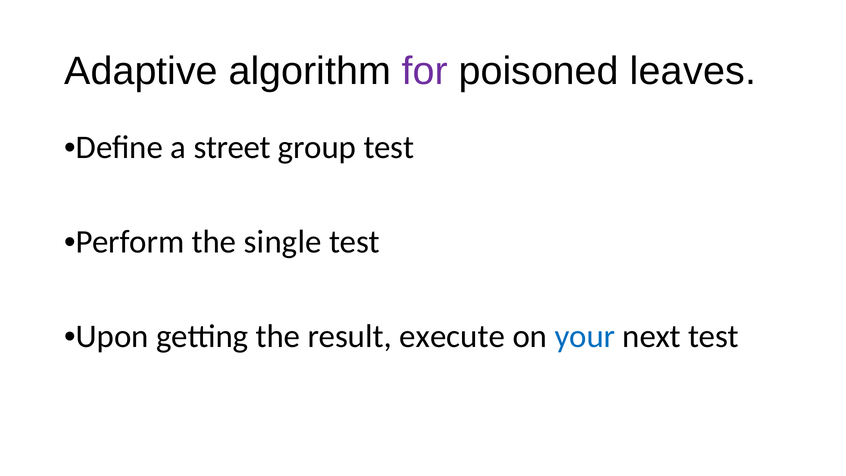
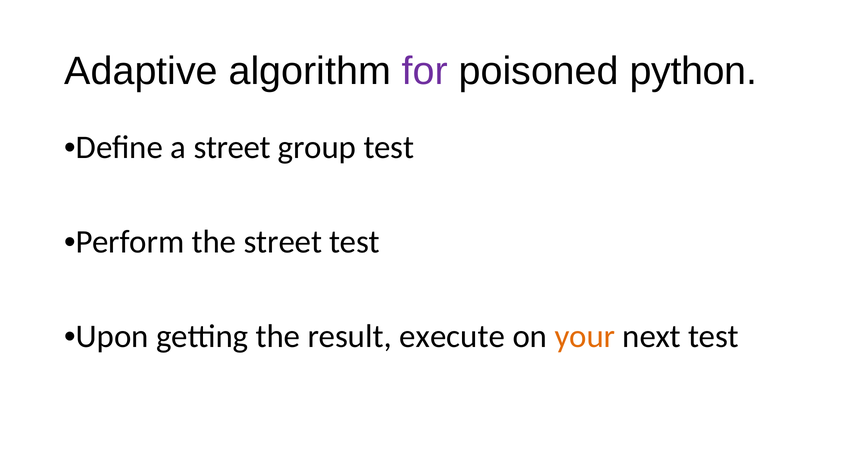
leaves: leaves -> python
the single: single -> street
your colour: blue -> orange
